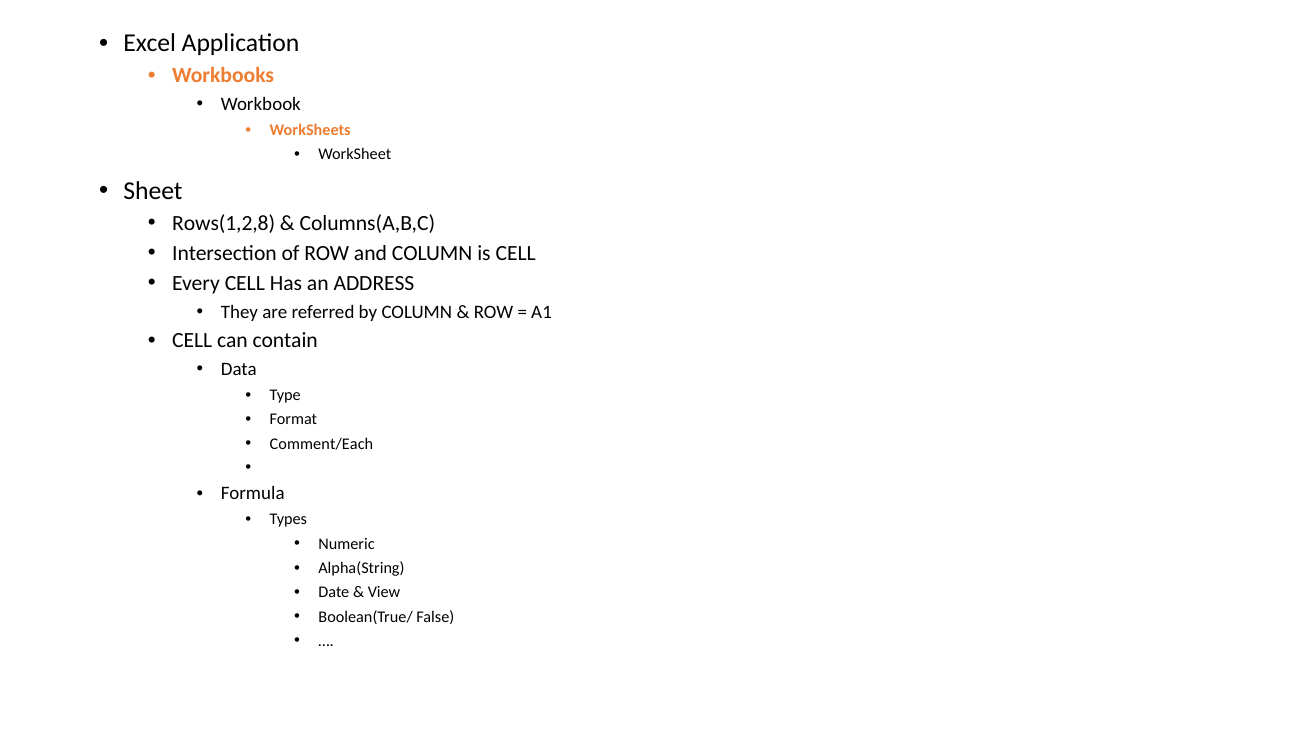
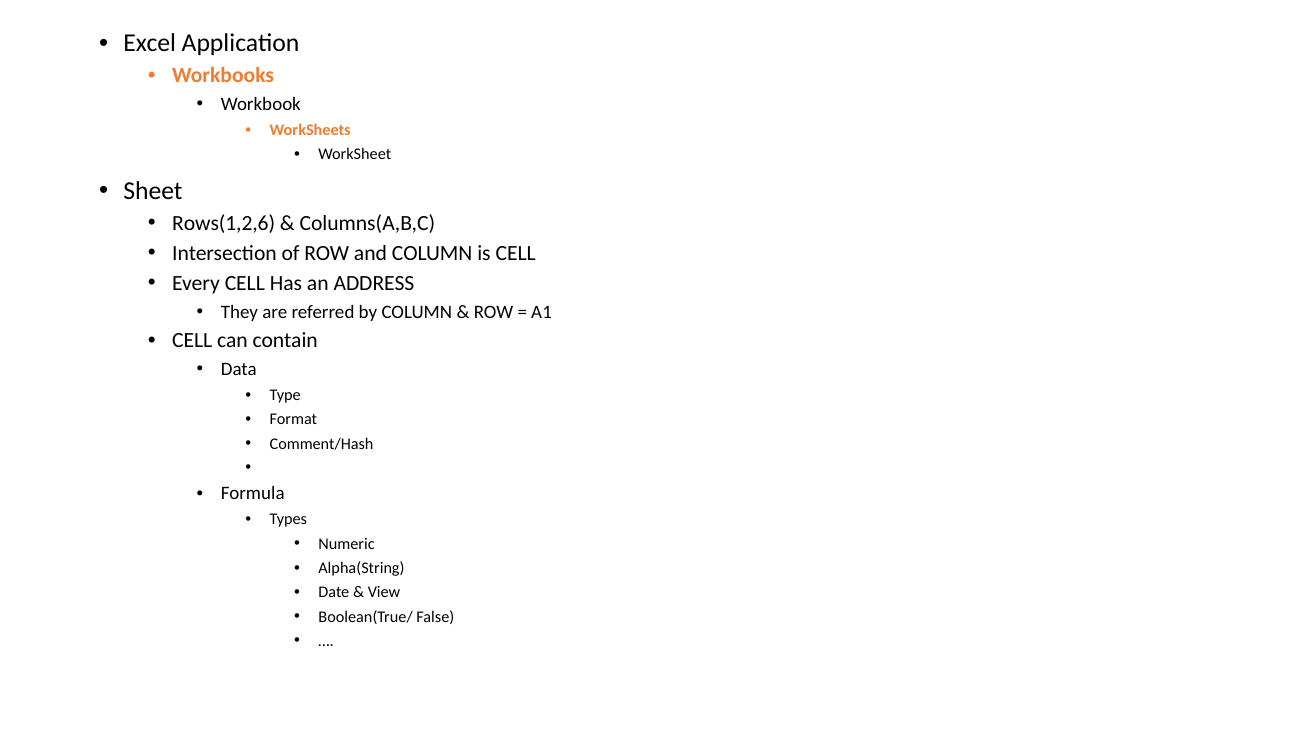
Rows(1,2,8: Rows(1,2,8 -> Rows(1,2,6
Comment/Each: Comment/Each -> Comment/Hash
